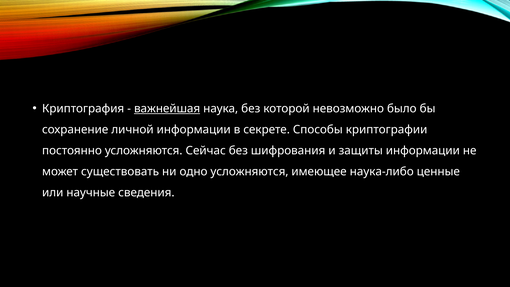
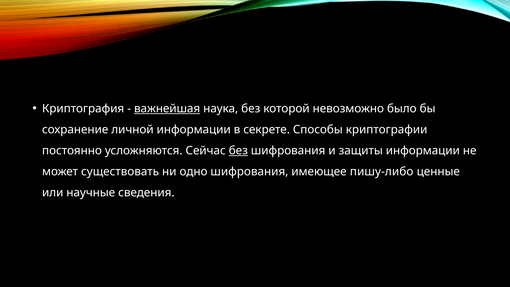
без at (238, 151) underline: none -> present
одно усложняются: усложняются -> шифрования
наука-либо: наука-либо -> пишу-либо
